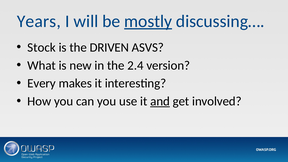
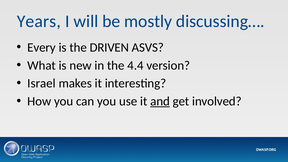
mostly underline: present -> none
Stock: Stock -> Every
2.4: 2.4 -> 4.4
Every: Every -> Israel
